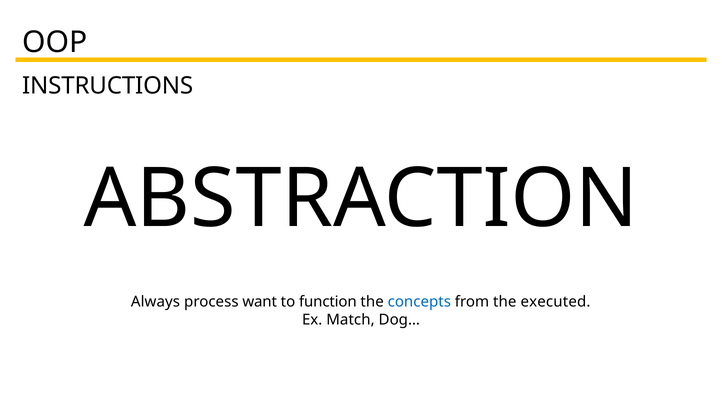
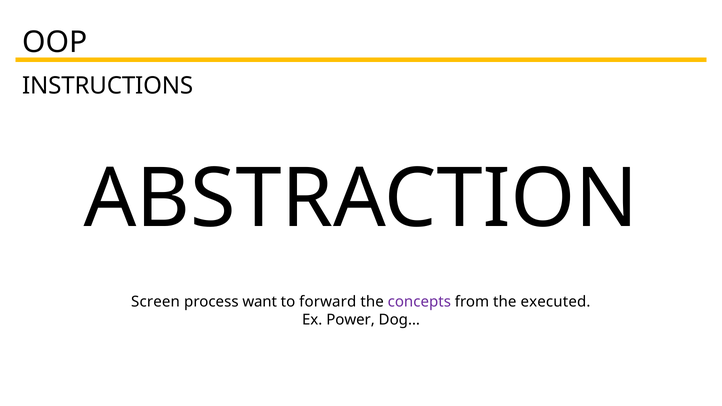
Always: Always -> Screen
function: function -> forward
concepts colour: blue -> purple
Match: Match -> Power
